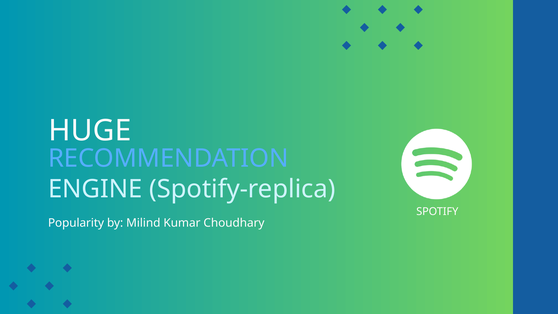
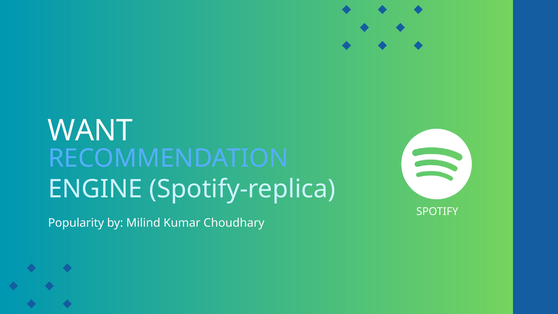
HUGE: HUGE -> WANT
